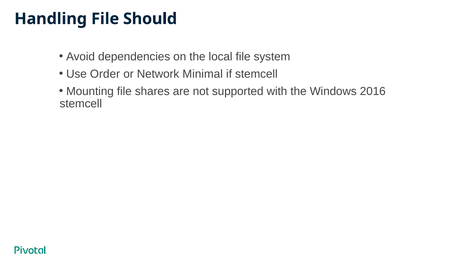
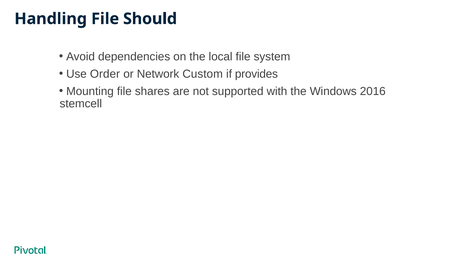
Minimal: Minimal -> Custom
if stemcell: stemcell -> provides
